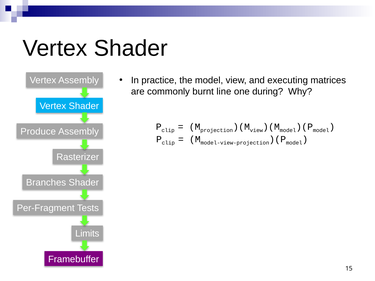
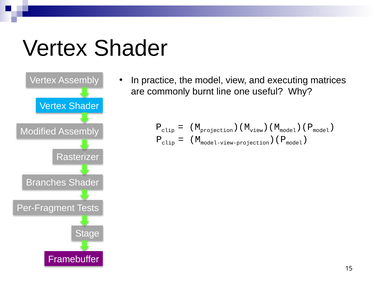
during: during -> useful
Produce: Produce -> Modified
Limits: Limits -> Stage
